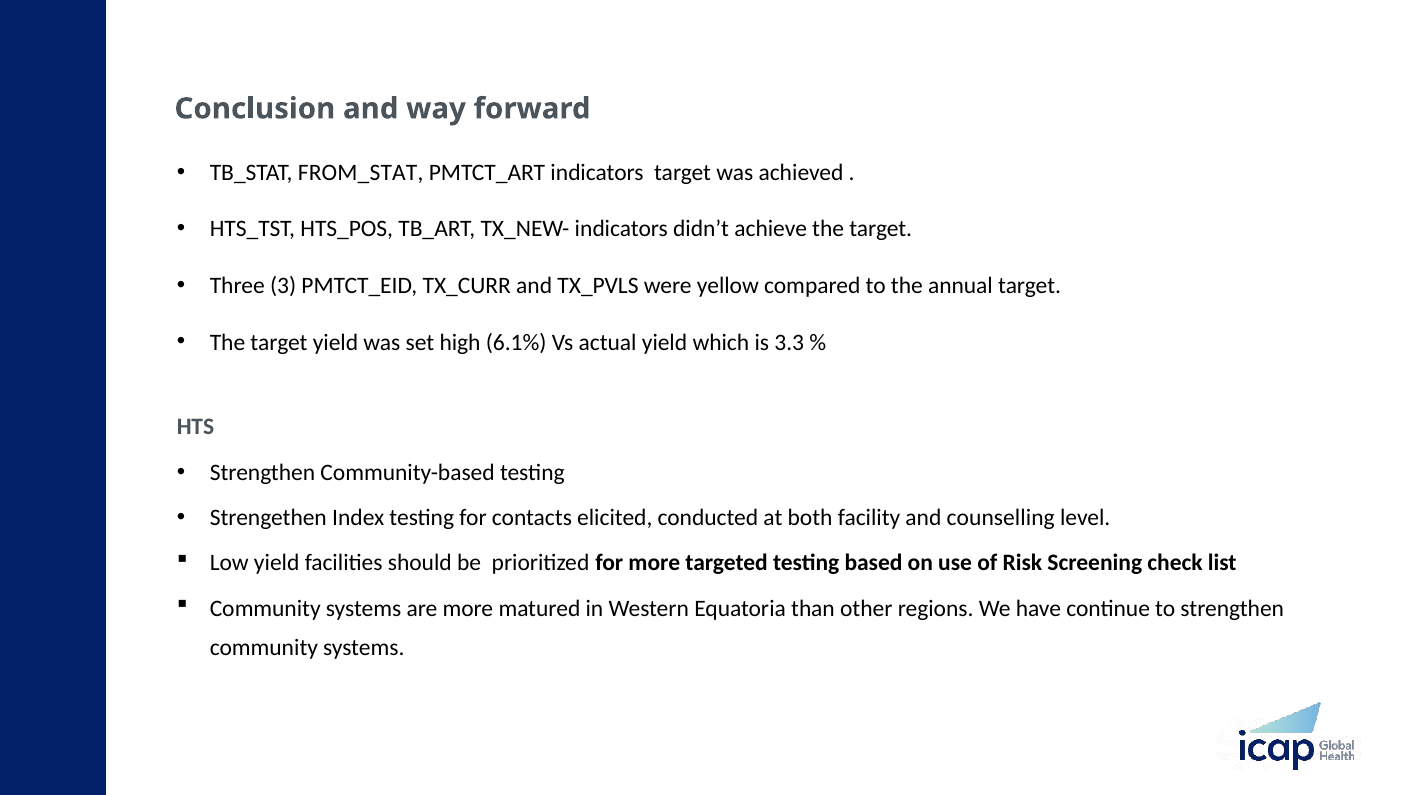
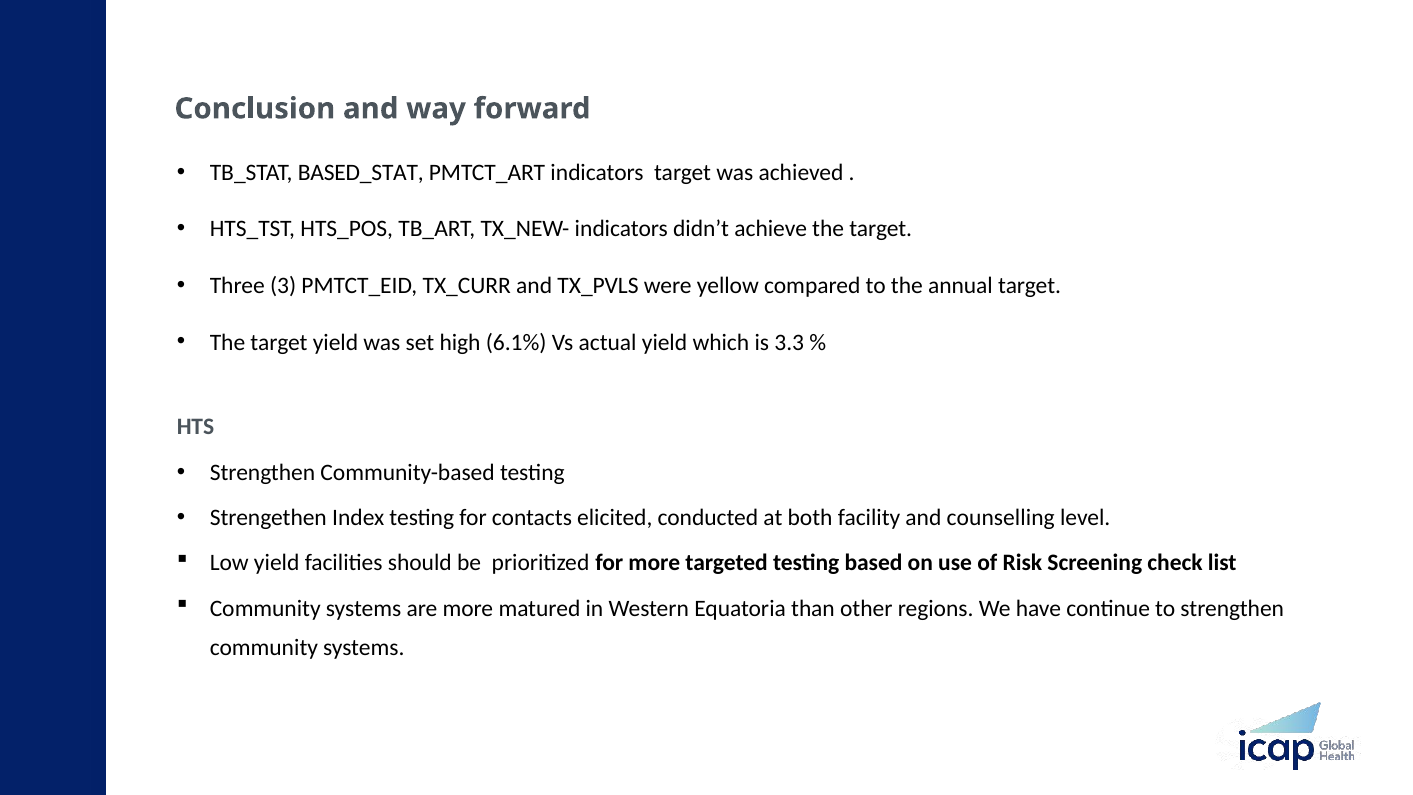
FROM_STAT: FROM_STAT -> BASED_STAT
